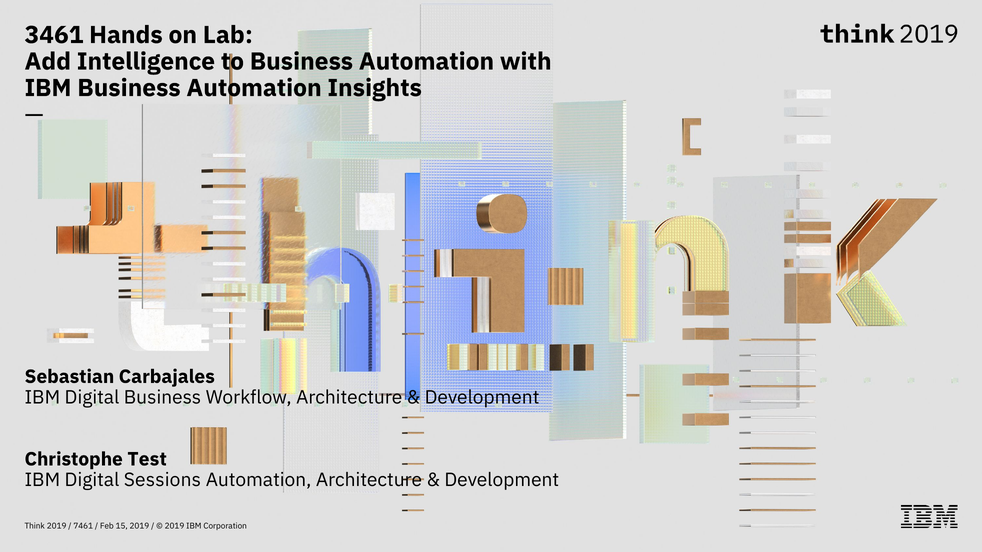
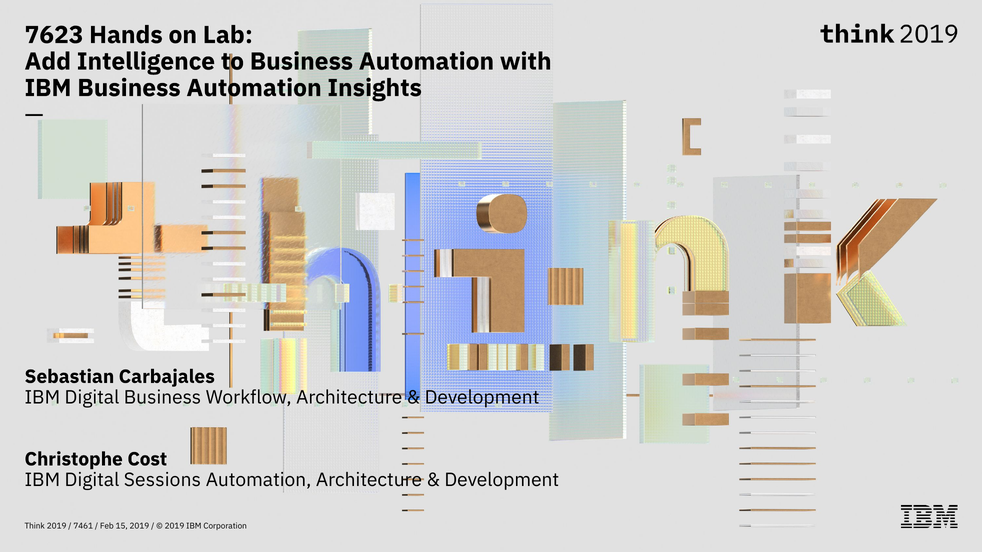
3461: 3461 -> 7623
Test: Test -> Cost
